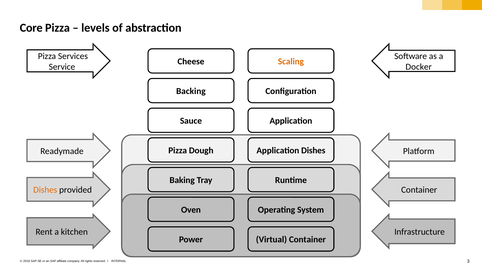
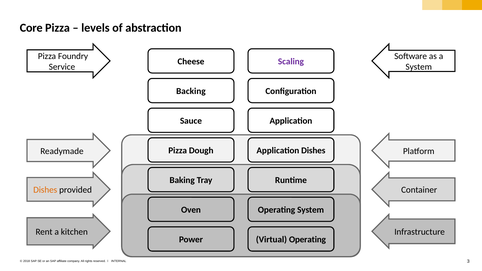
Services: Services -> Foundry
Scaling colour: orange -> purple
Docker at (419, 67): Docker -> System
Virtual Container: Container -> Operating
